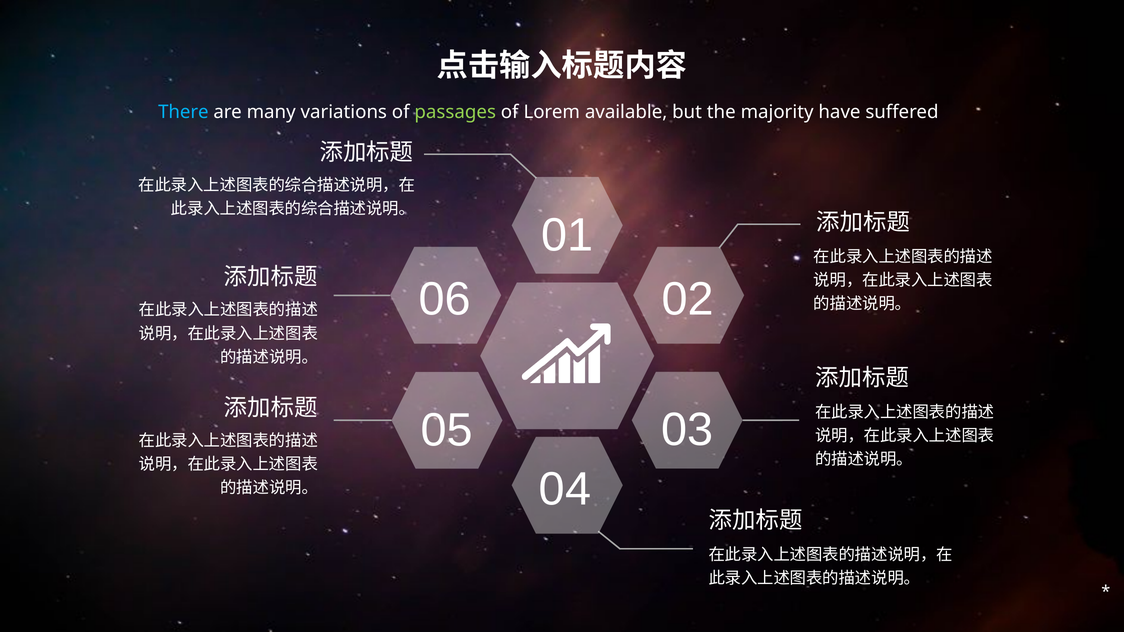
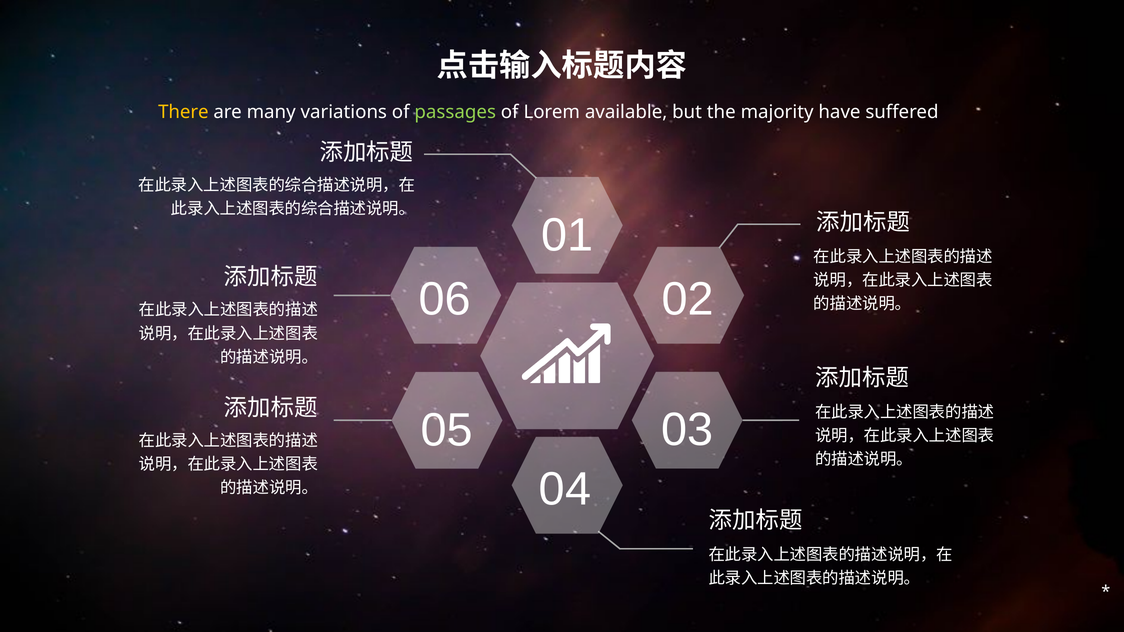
There colour: light blue -> yellow
